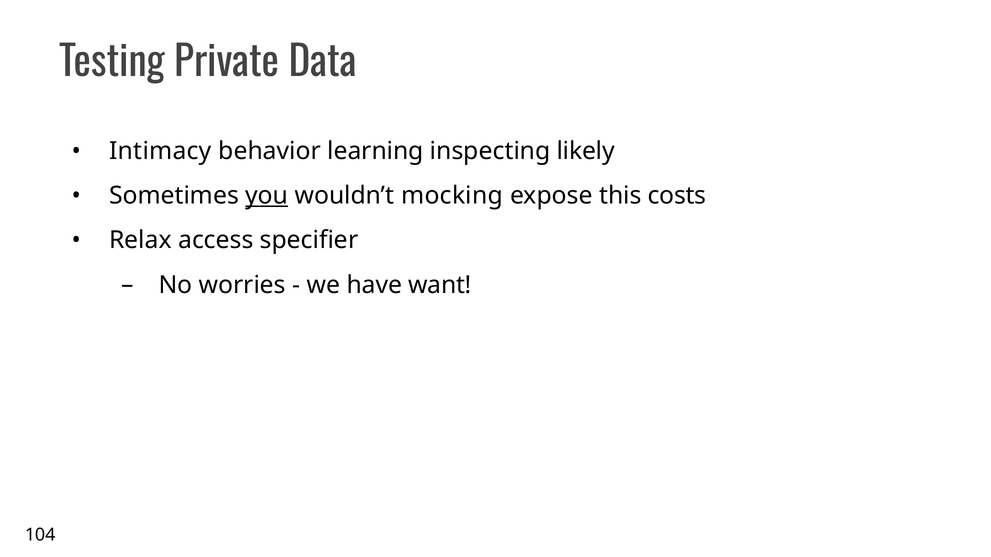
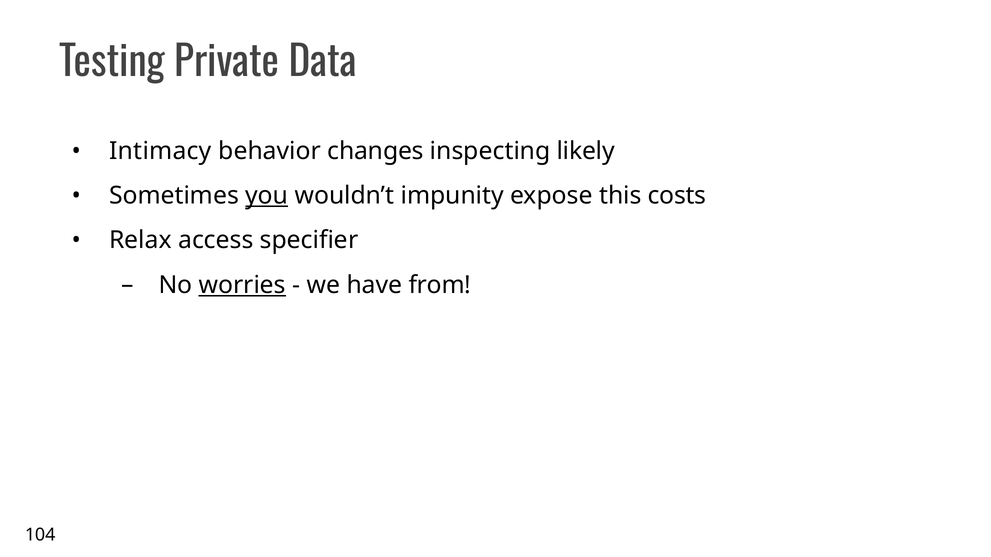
learning: learning -> changes
mocking: mocking -> impunity
worries underline: none -> present
want: want -> from
